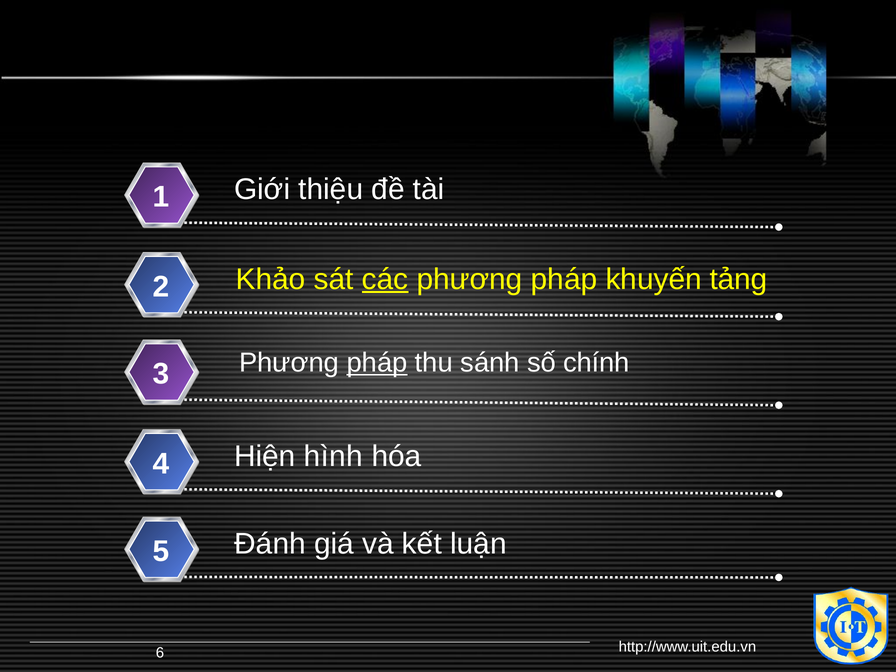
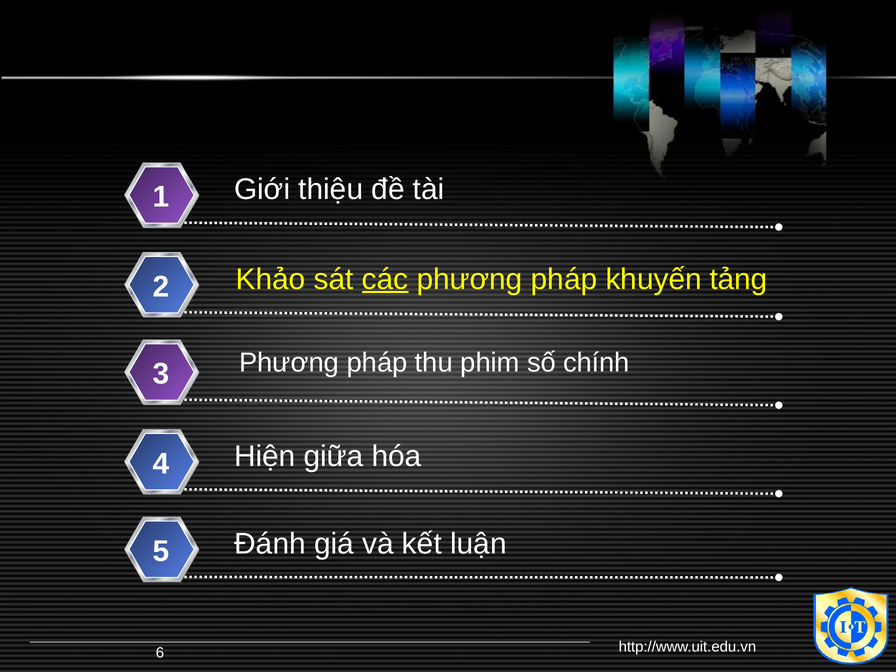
pháp at (377, 363) underline: present -> none
sánh: sánh -> phim
hình: hình -> giữa
